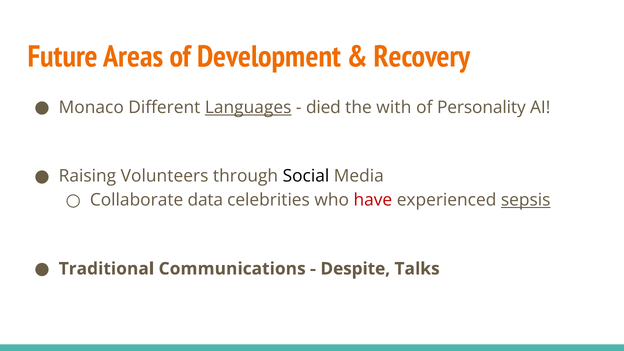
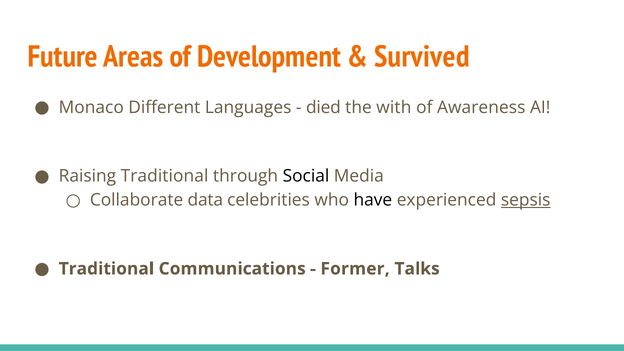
Recovery: Recovery -> Survived
Languages underline: present -> none
Personality: Personality -> Awareness
Raising Volunteers: Volunteers -> Traditional
have colour: red -> black
Despite: Despite -> Former
